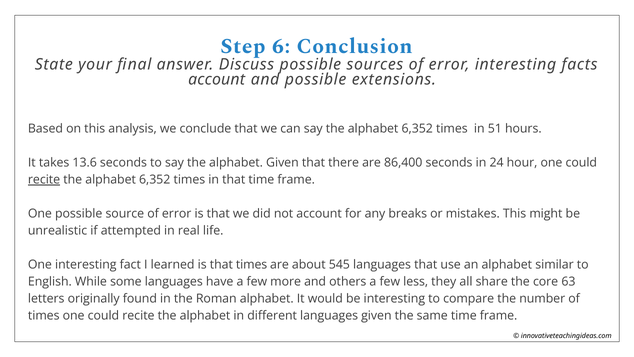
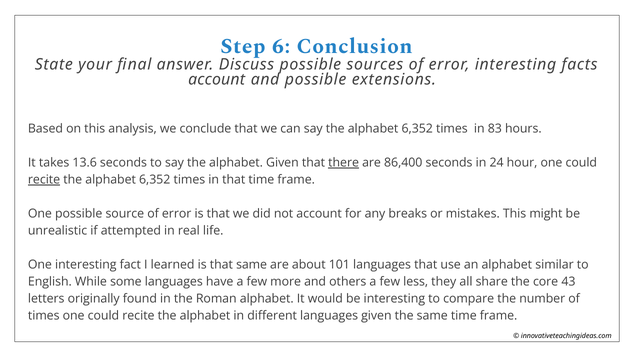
51: 51 -> 83
there underline: none -> present
that times: times -> same
545: 545 -> 101
63: 63 -> 43
